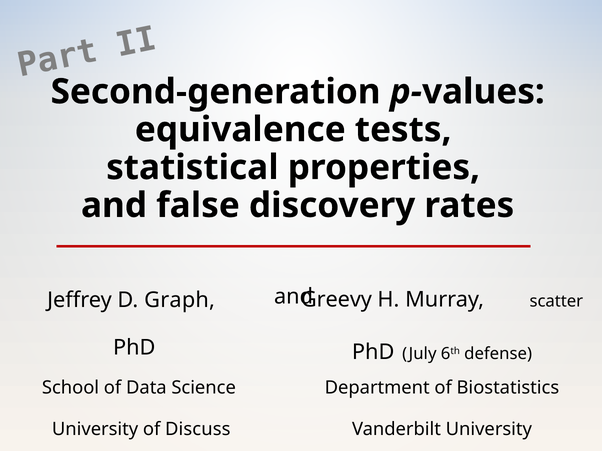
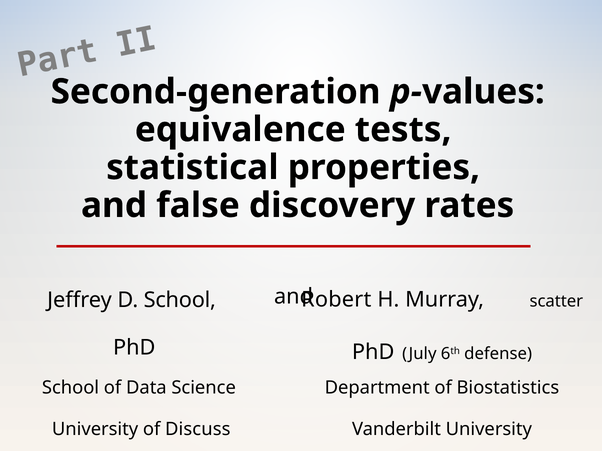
Greevy: Greevy -> Robert
D Graph: Graph -> School
